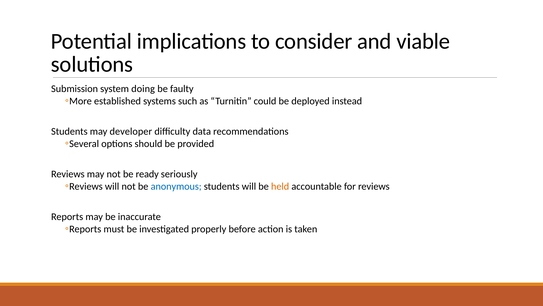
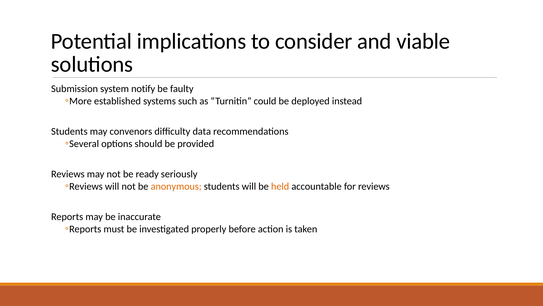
doing: doing -> notify
developer: developer -> convenors
anonymous colour: blue -> orange
